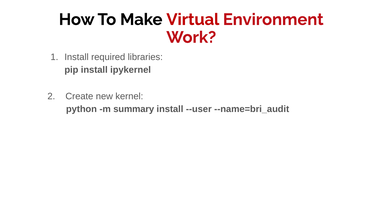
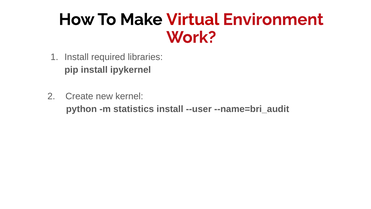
summary: summary -> statistics
